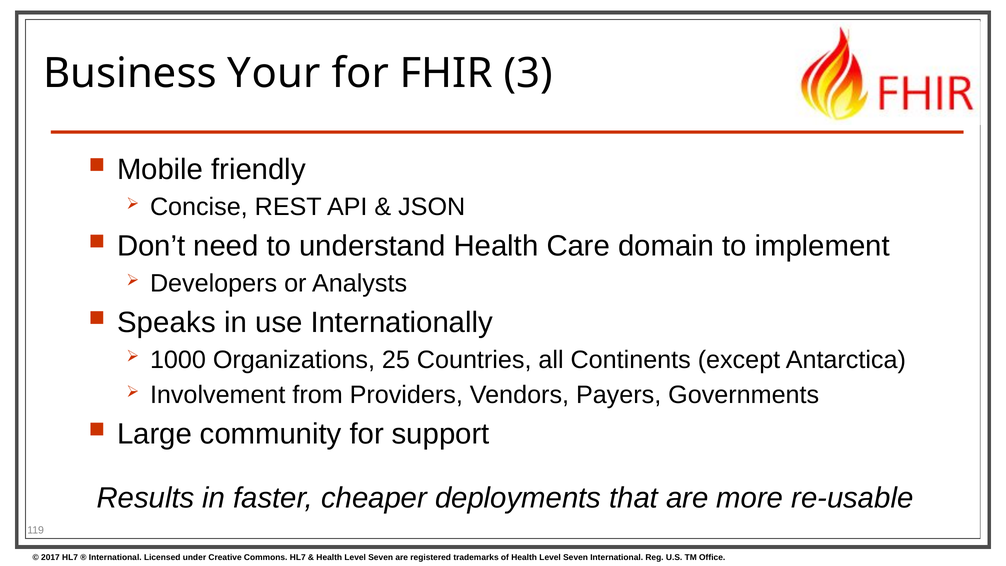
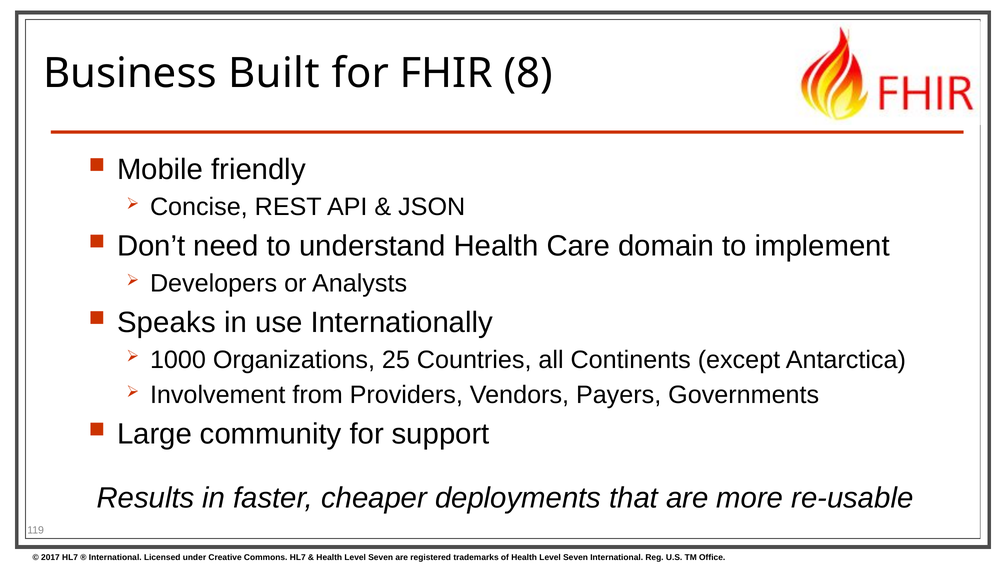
Your: Your -> Built
3: 3 -> 8
